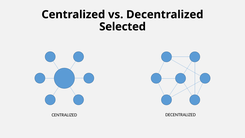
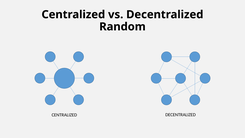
Selected: Selected -> Random
